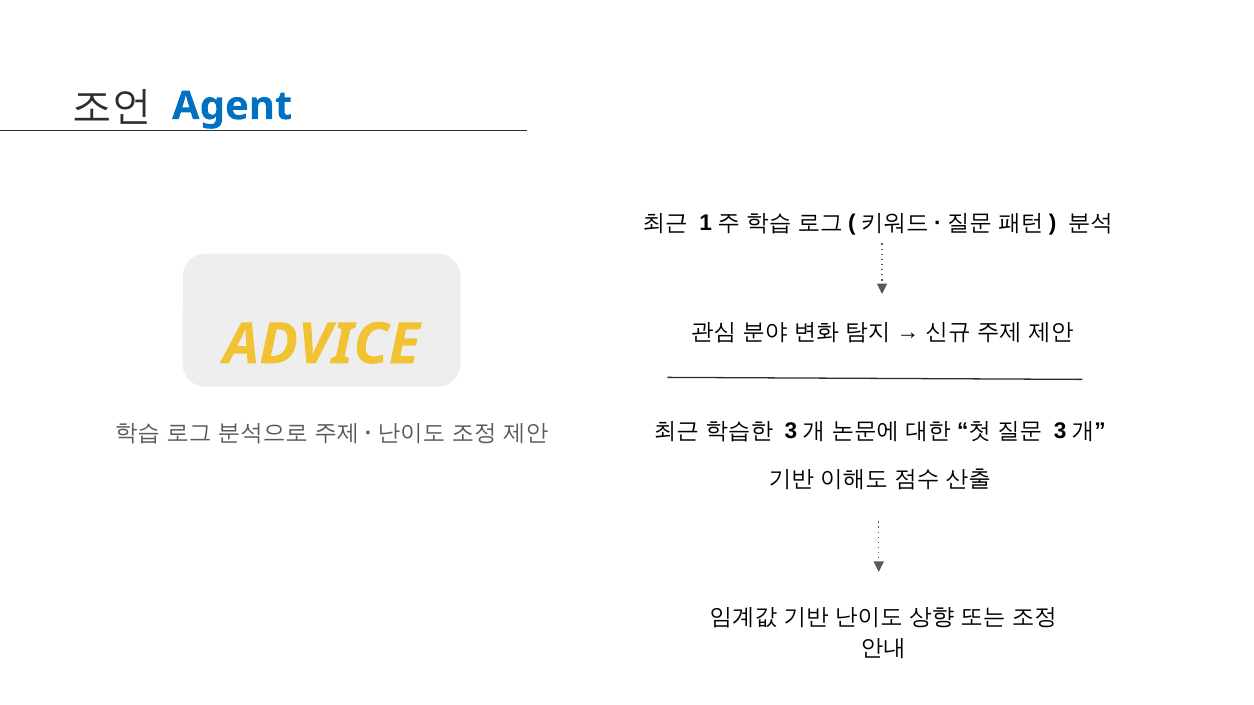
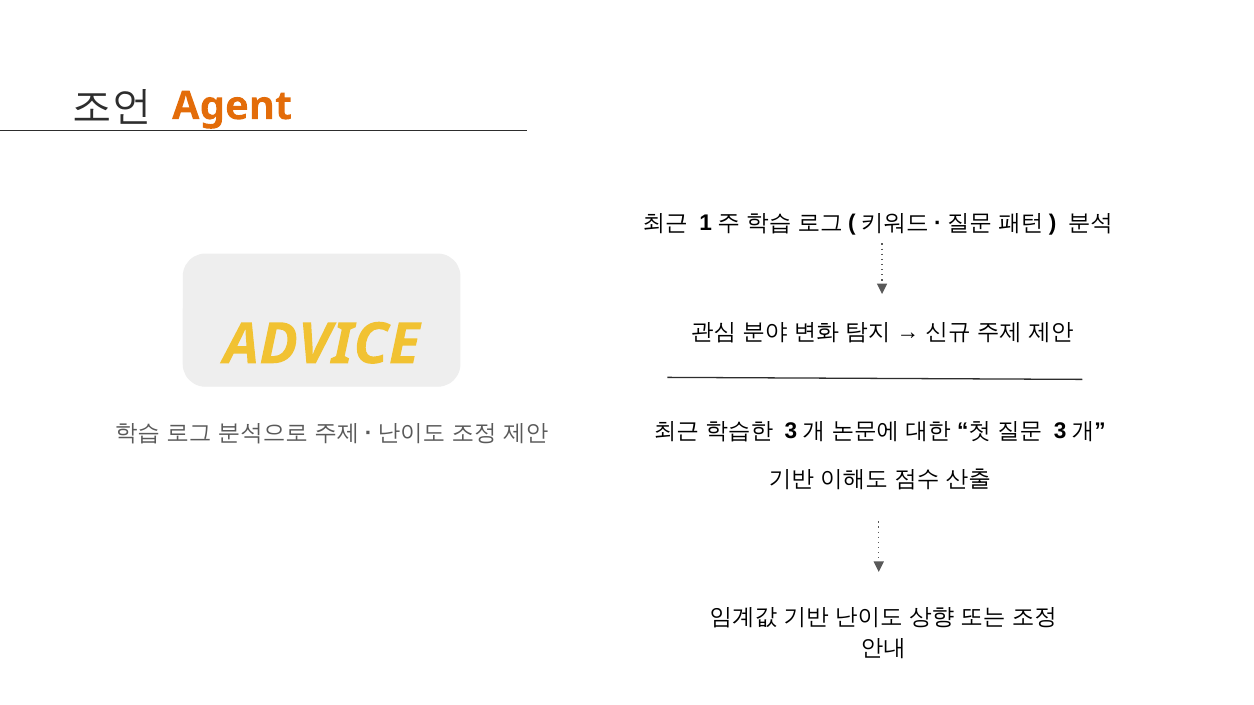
Agent colour: blue -> orange
